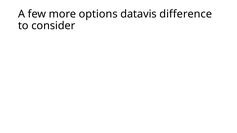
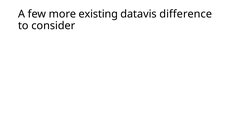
options: options -> existing
